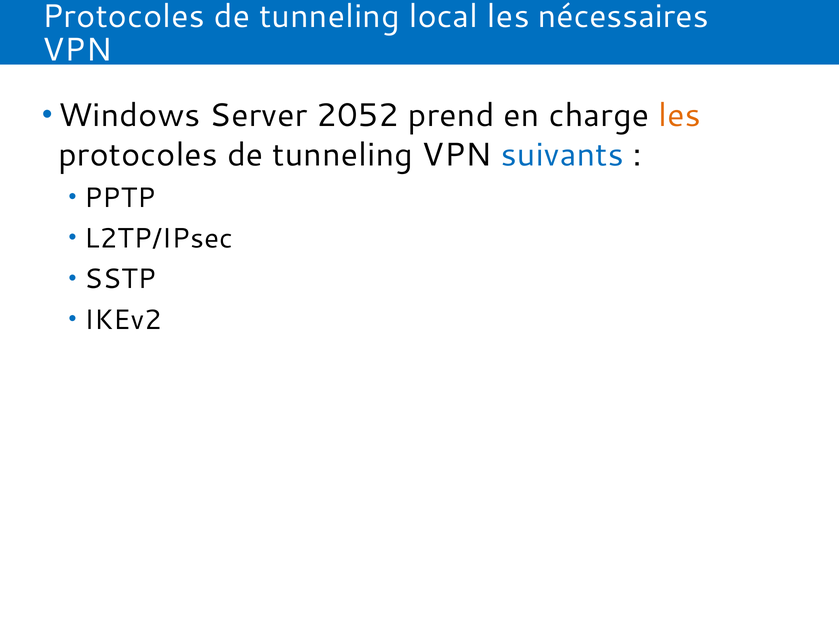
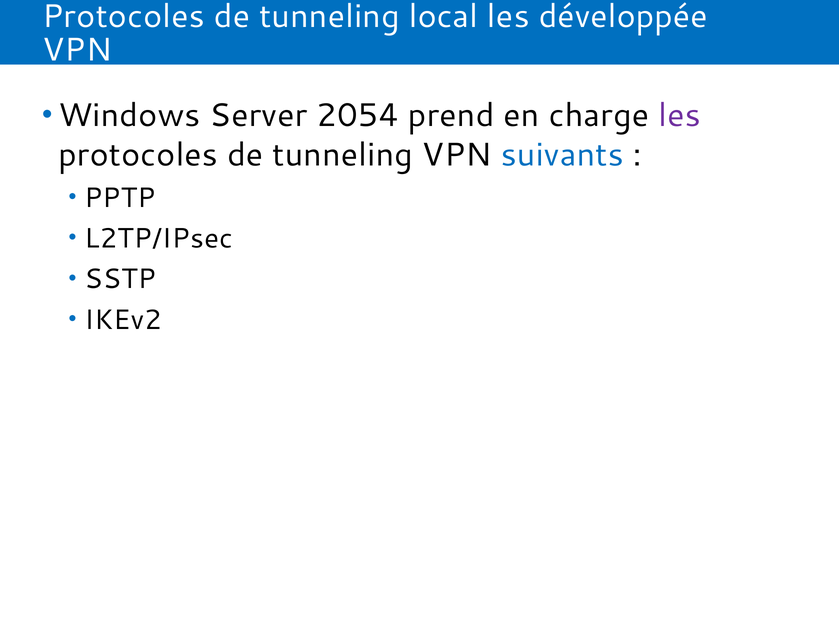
nécessaires: nécessaires -> développée
2052: 2052 -> 2054
les at (680, 116) colour: orange -> purple
